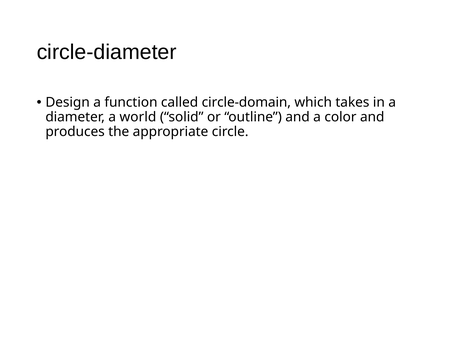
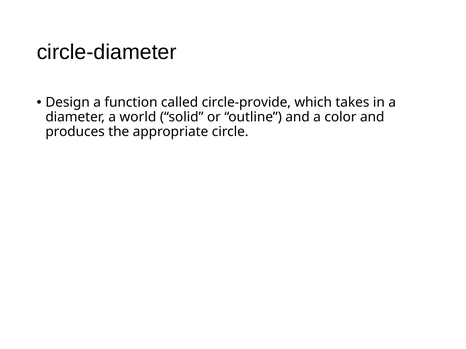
circle-domain: circle-domain -> circle-provide
